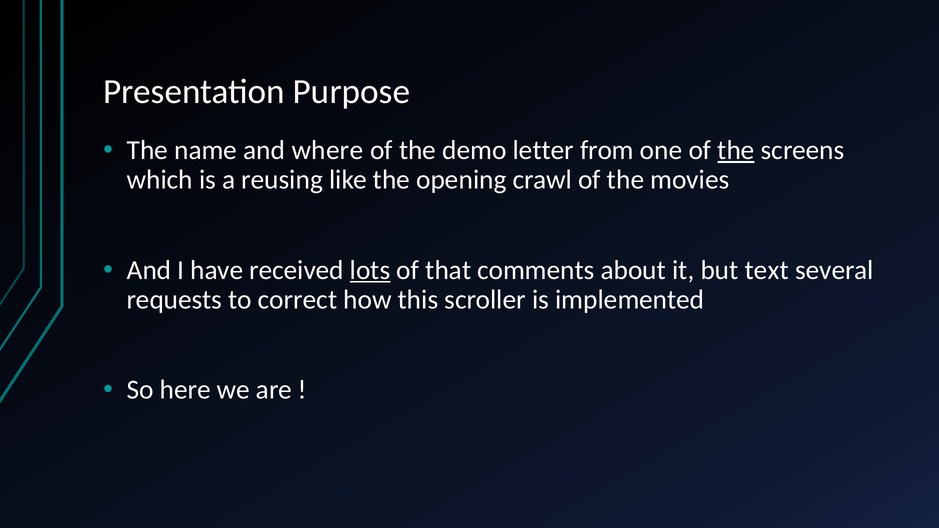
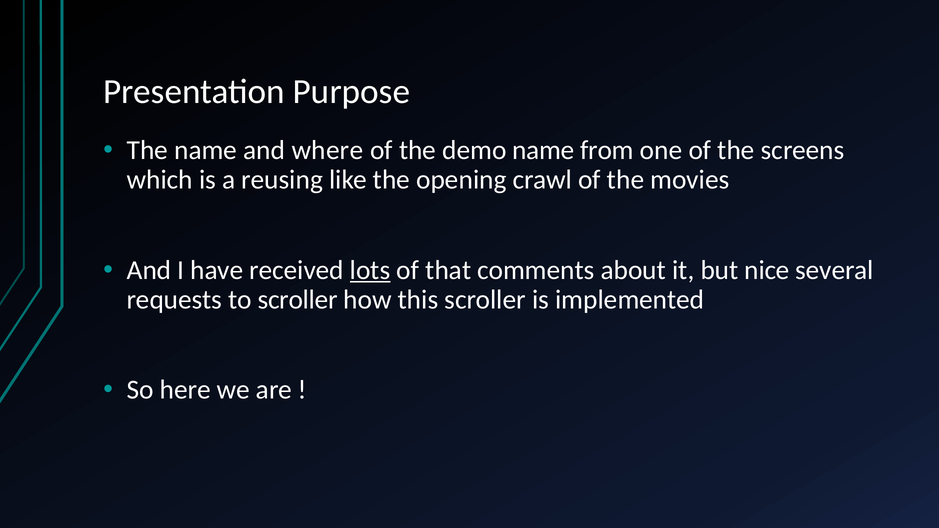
demo letter: letter -> name
the at (736, 150) underline: present -> none
text: text -> nice
to correct: correct -> scroller
